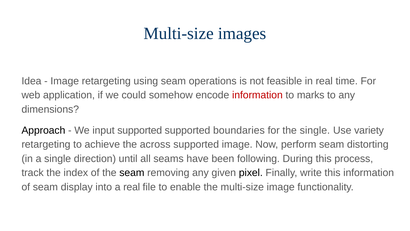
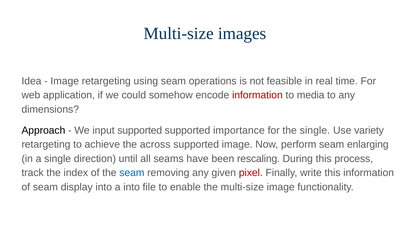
marks: marks -> media
boundaries: boundaries -> importance
distorting: distorting -> enlarging
following: following -> rescaling
seam at (132, 173) colour: black -> blue
pixel colour: black -> red
a real: real -> into
